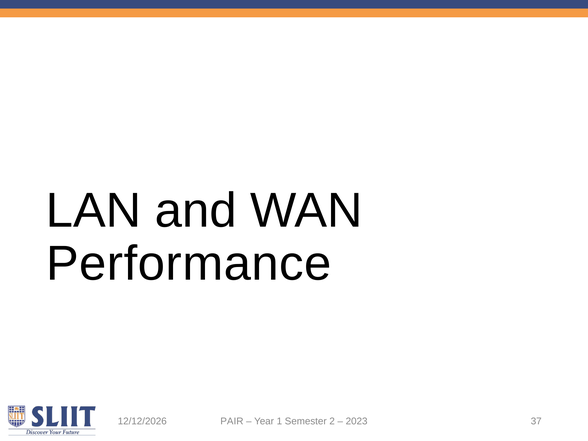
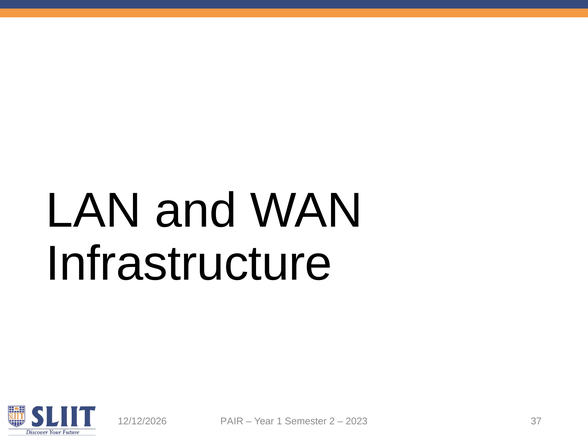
Performance: Performance -> Infrastructure
